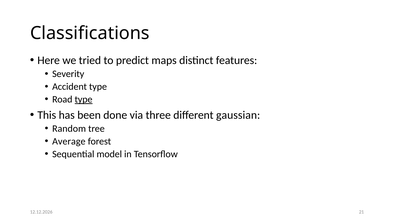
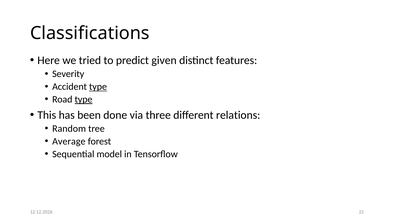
maps: maps -> given
type at (98, 87) underline: none -> present
gaussian: gaussian -> relations
